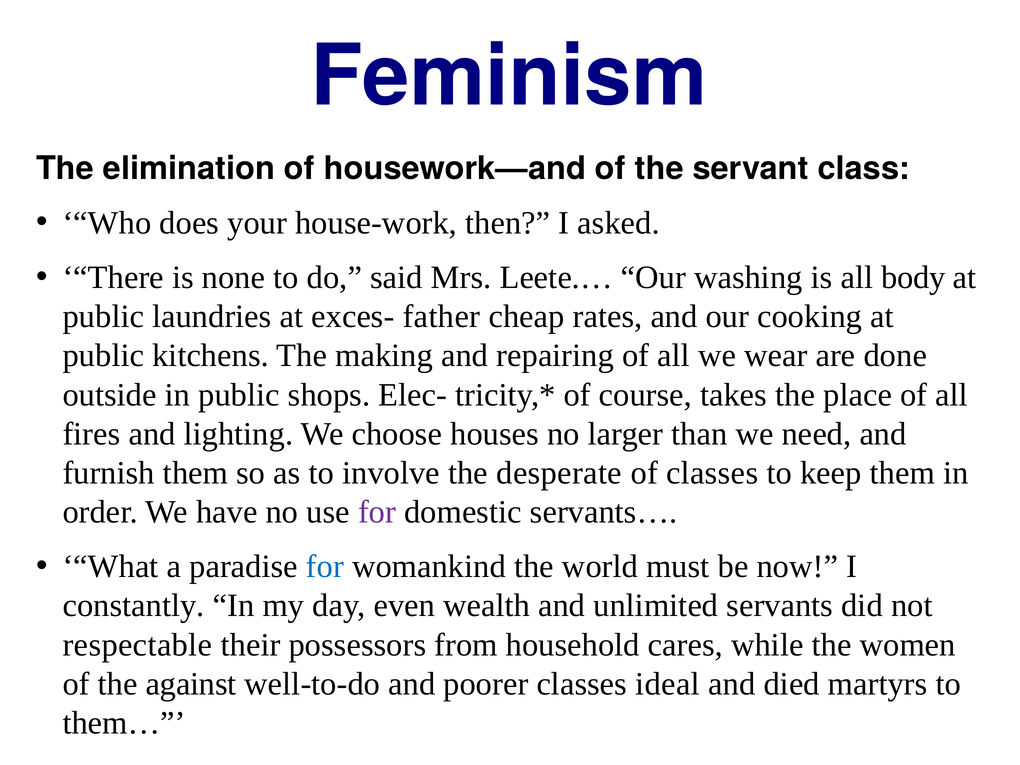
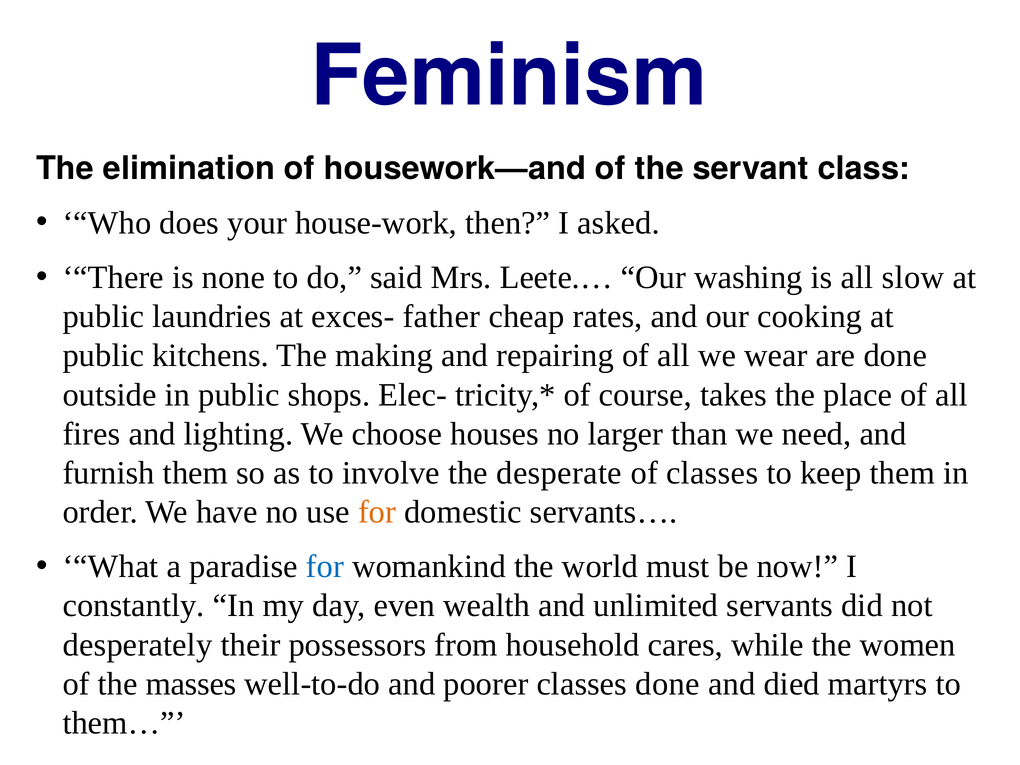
body: body -> slow
for at (377, 512) colour: purple -> orange
respectable: respectable -> desperately
against: against -> masses
classes ideal: ideal -> done
